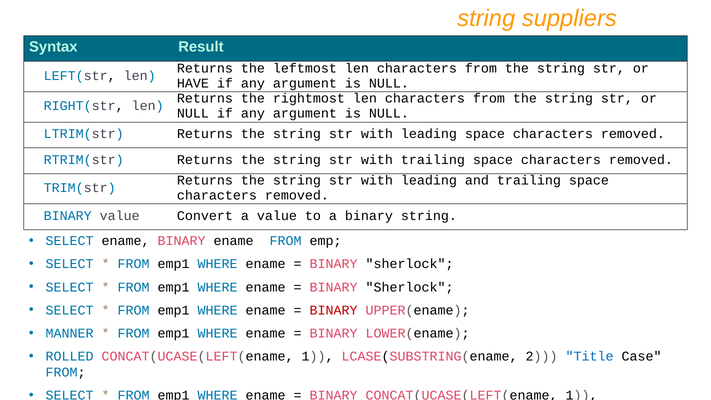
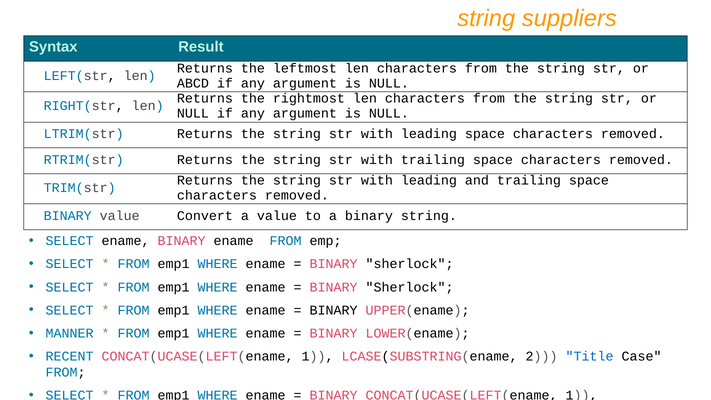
HAVE: HAVE -> ABCD
BINARY at (334, 310) colour: red -> black
ROLLED: ROLLED -> RECENT
